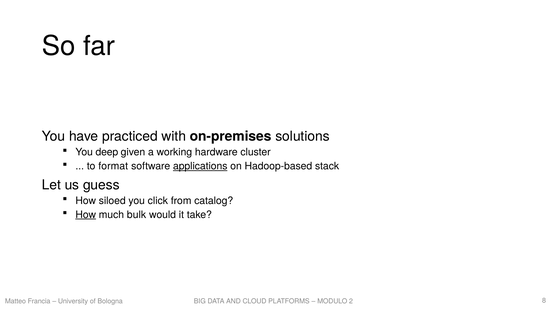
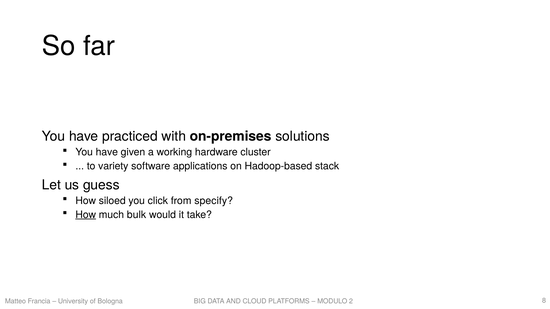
deep at (107, 152): deep -> have
format: format -> variety
applications underline: present -> none
catalog: catalog -> specify
